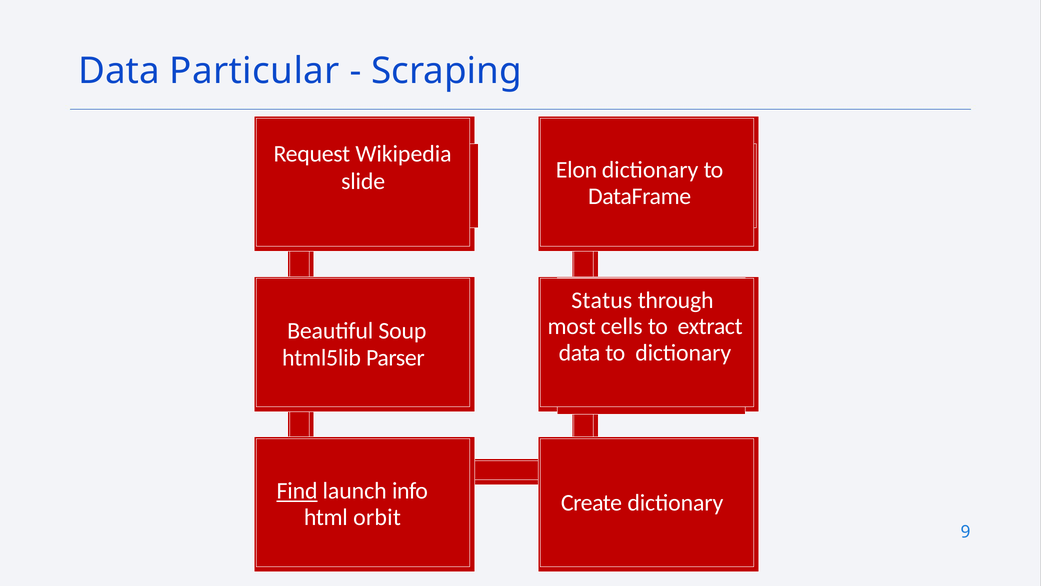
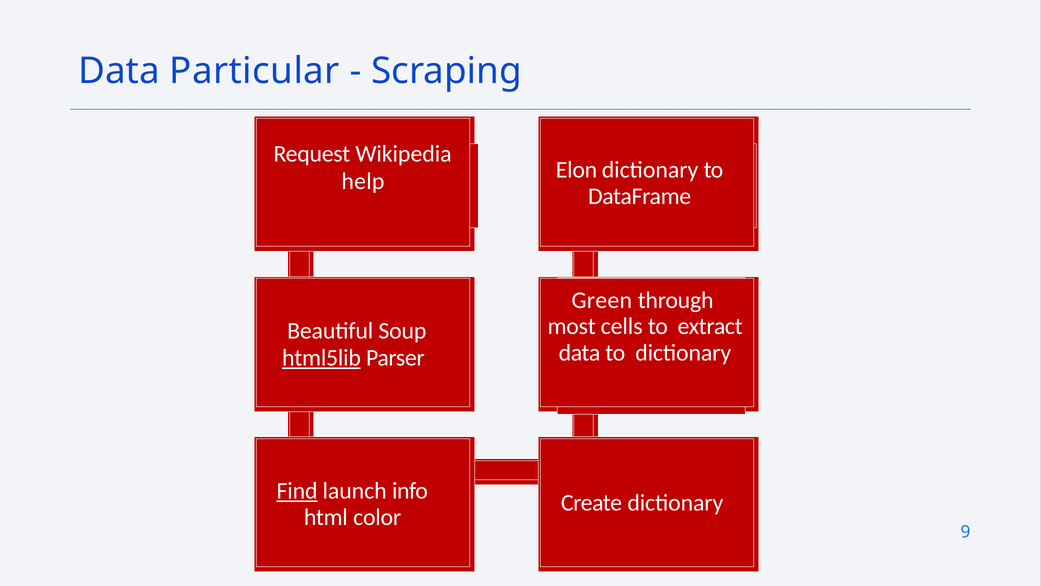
slide: slide -> help
Status: Status -> Green
html5lib underline: none -> present
orbit: orbit -> color
